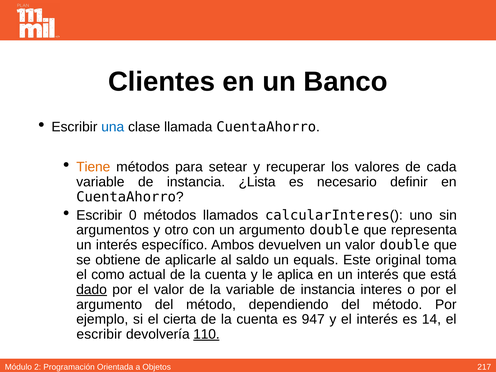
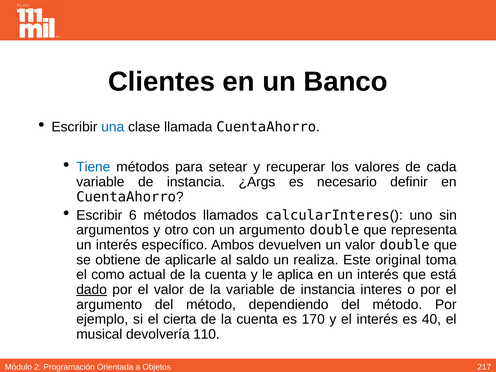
Tiene colour: orange -> blue
¿Lista: ¿Lista -> ¿Args
0: 0 -> 6
equals: equals -> realiza
947: 947 -> 170
14: 14 -> 40
escribir at (99, 334): escribir -> musical
110 underline: present -> none
